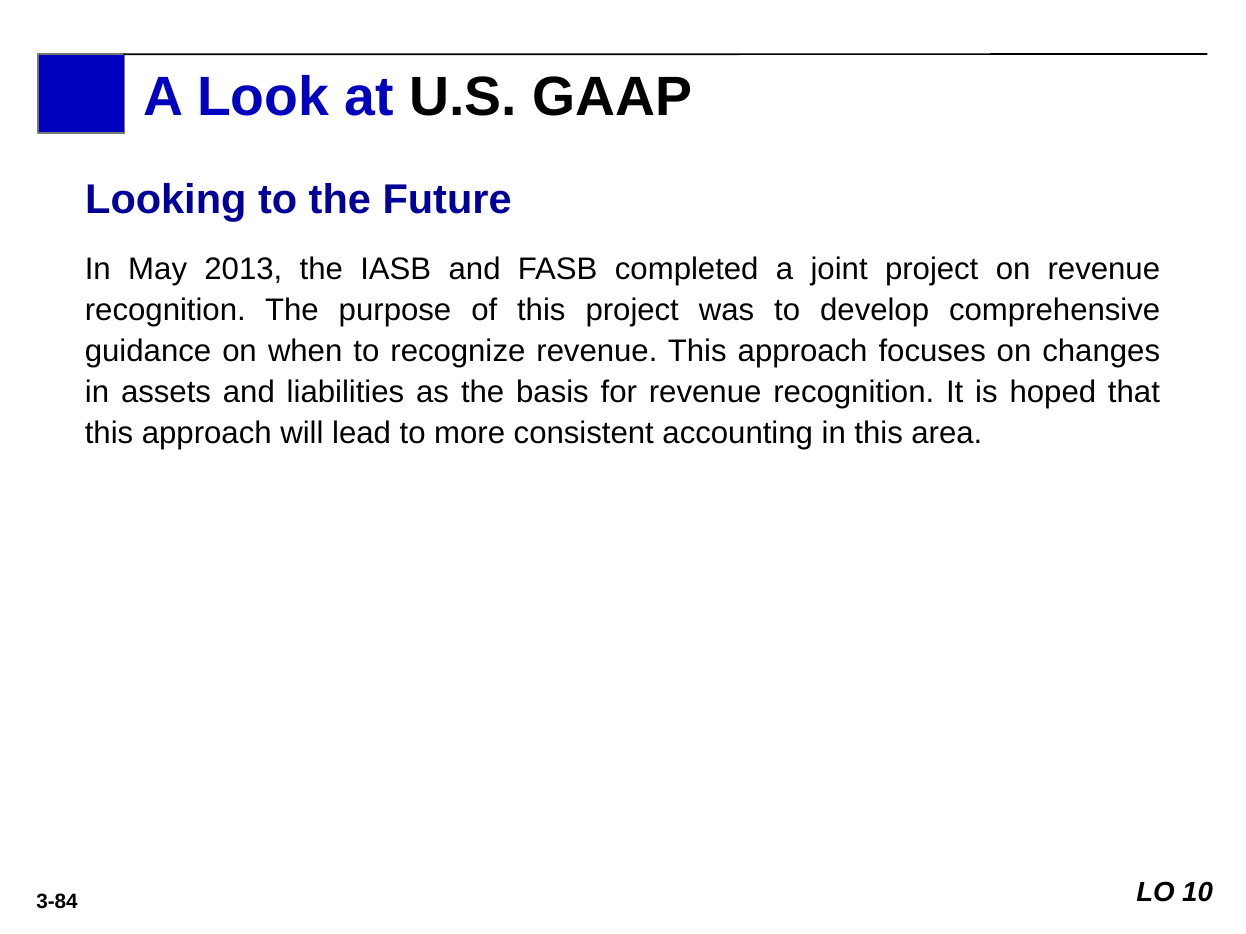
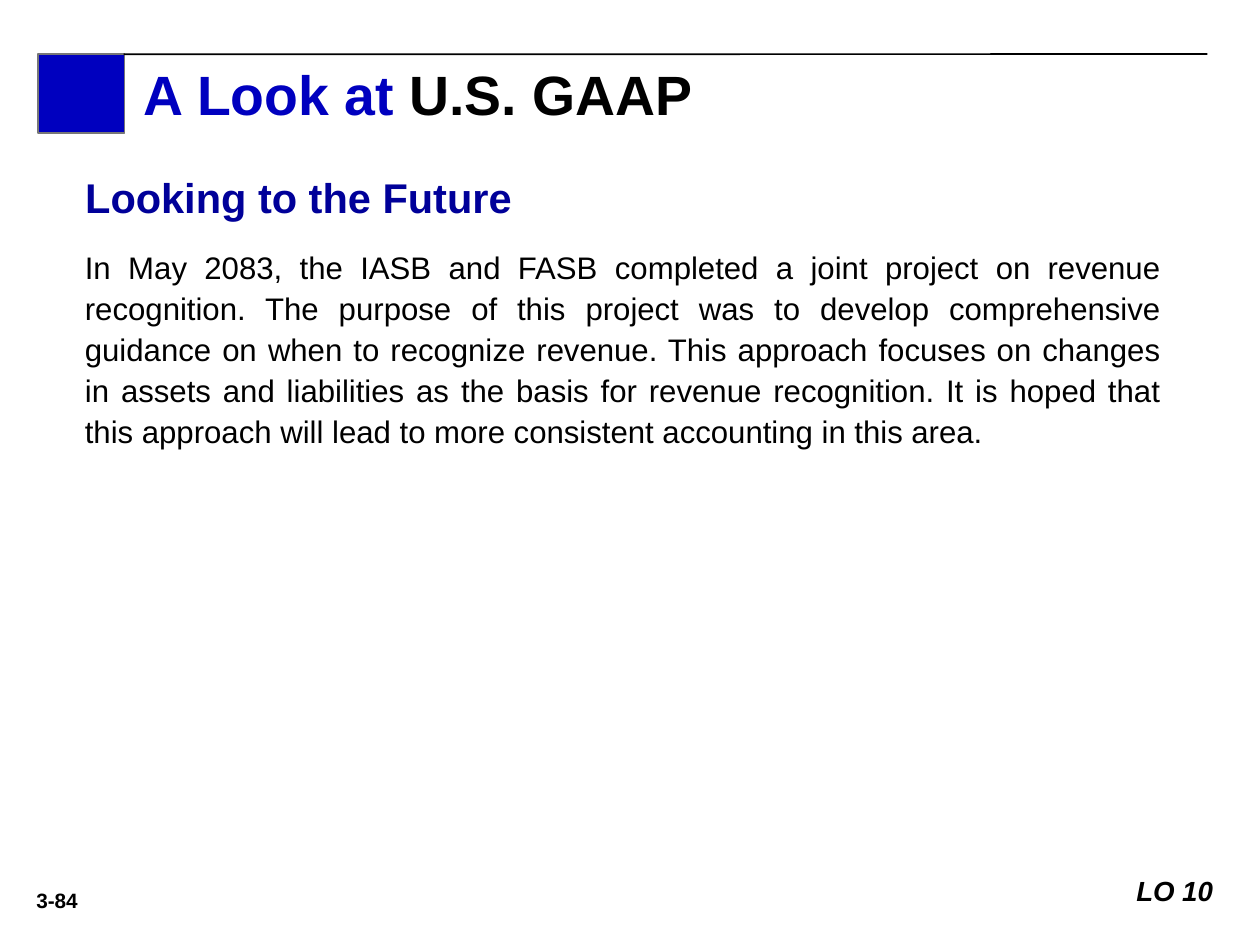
2013: 2013 -> 2083
